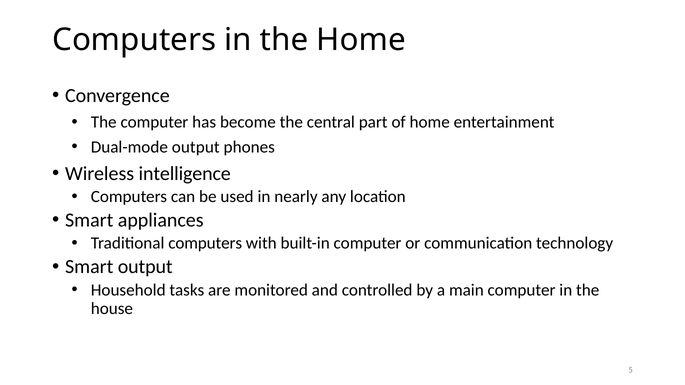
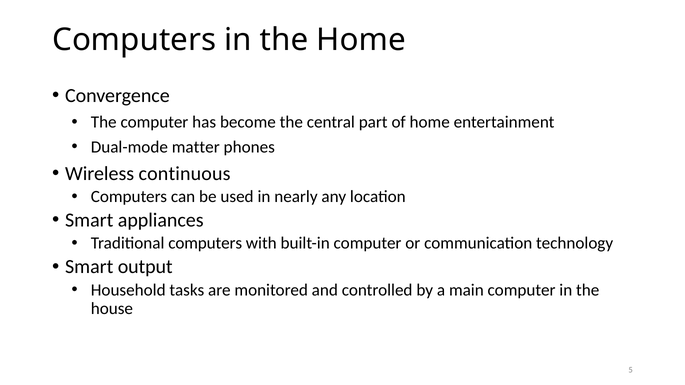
Dual-mode output: output -> matter
intelligence: intelligence -> continuous
